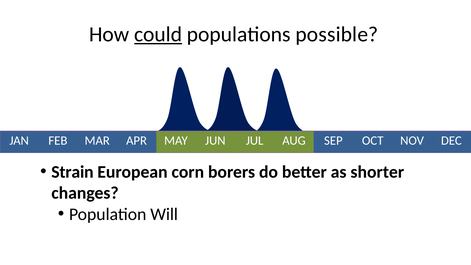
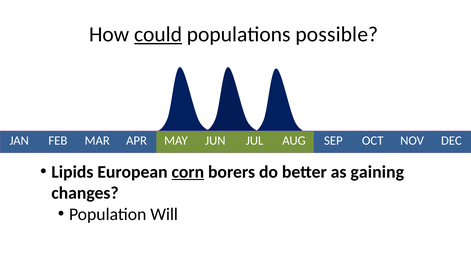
Strain: Strain -> Lipids
corn underline: none -> present
shorter: shorter -> gaining
